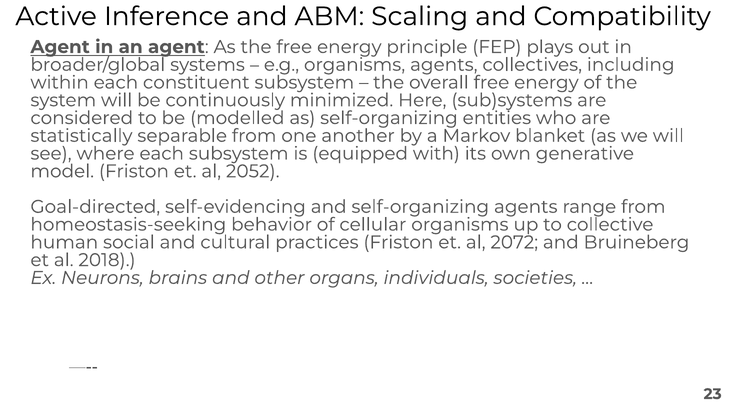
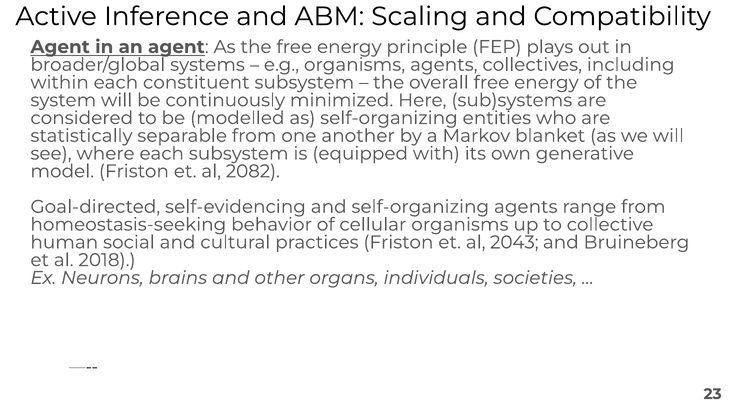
2052: 2052 -> 2082
2072: 2072 -> 2043
